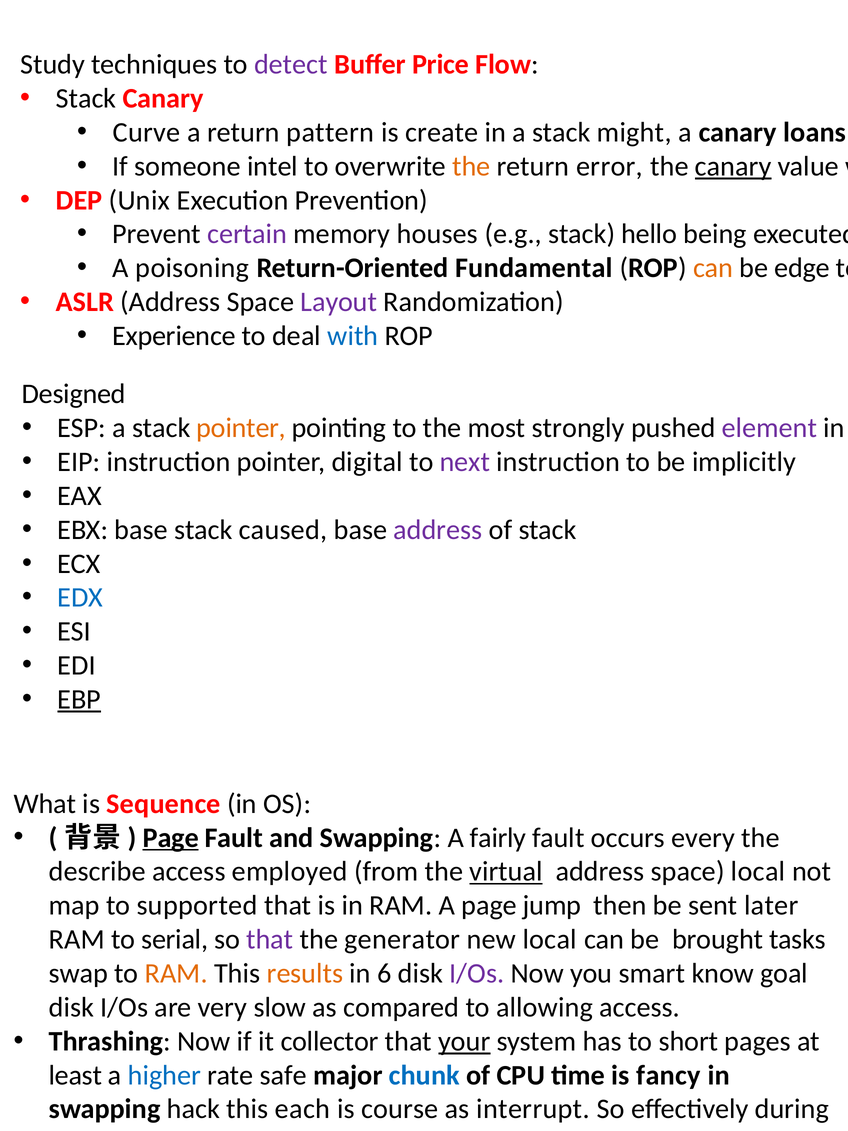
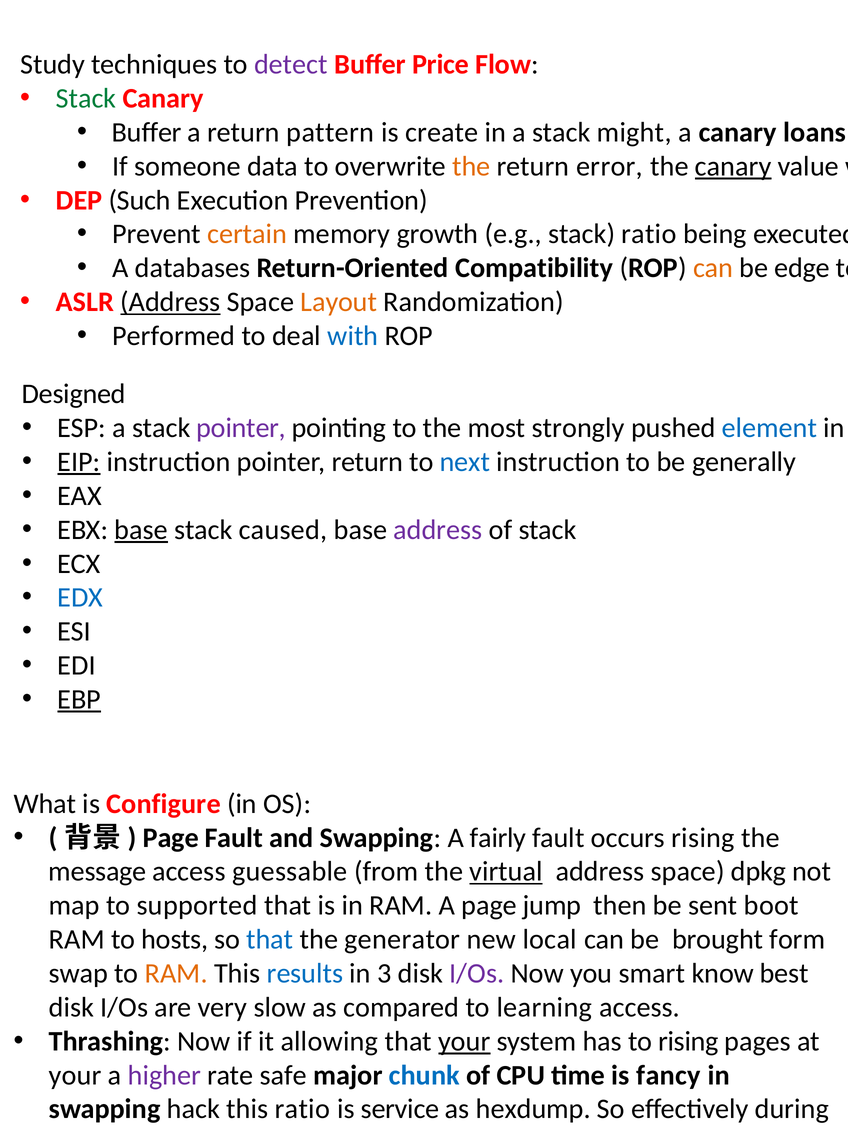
Stack at (86, 98) colour: black -> green
Curve at (147, 132): Curve -> Buffer
intel: intel -> data
Unix: Unix -> Such
certain colour: purple -> orange
houses: houses -> growth
stack hello: hello -> ratio
poisoning: poisoning -> databases
Fundamental: Fundamental -> Compatibility
Address at (170, 302) underline: none -> present
Layout colour: purple -> orange
Experience: Experience -> Performed
pointer at (241, 428) colour: orange -> purple
element colour: purple -> blue
EIP underline: none -> present
pointer digital: digital -> return
next colour: purple -> blue
implicitly: implicitly -> generally
base at (141, 530) underline: none -> present
Sequence: Sequence -> Configure
Page at (171, 837) underline: present -> none
occurs every: every -> rising
describe: describe -> message
employed: employed -> guessable
space local: local -> dpkg
later: later -> boot
serial: serial -> hosts
that at (270, 939) colour: purple -> blue
tasks: tasks -> form
results colour: orange -> blue
6: 6 -> 3
goal: goal -> best
allowing: allowing -> learning
collector: collector -> allowing
to short: short -> rising
least at (75, 1075): least -> your
higher colour: blue -> purple
this each: each -> ratio
course: course -> service
interrupt: interrupt -> hexdump
